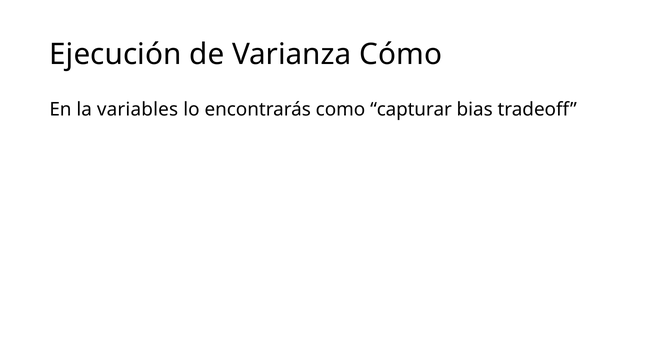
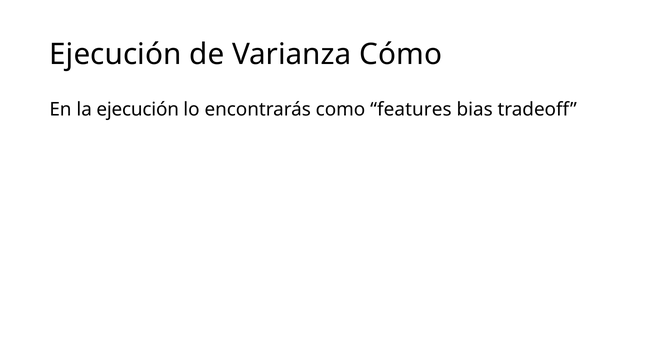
la variables: variables -> ejecución
capturar: capturar -> features
